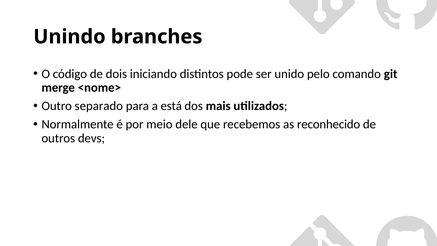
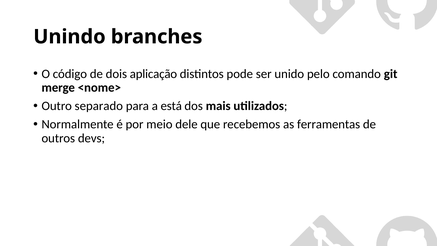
iniciando: iniciando -> aplicação
reconhecido: reconhecido -> ferramentas
